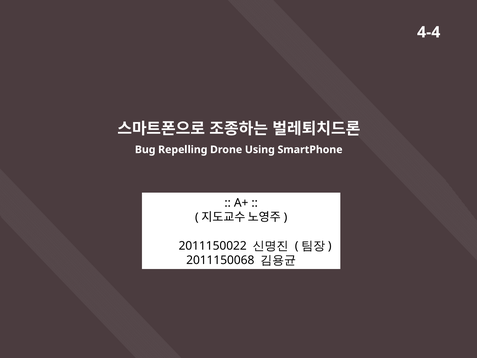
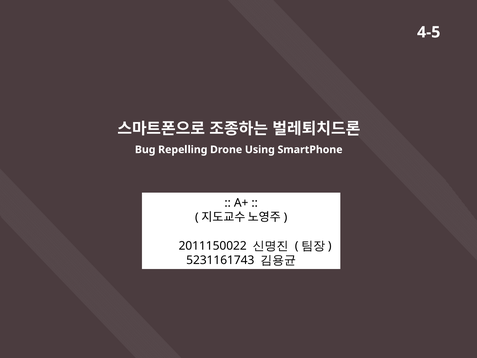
4-4: 4-4 -> 4-5
2011150068: 2011150068 -> 5231161743
